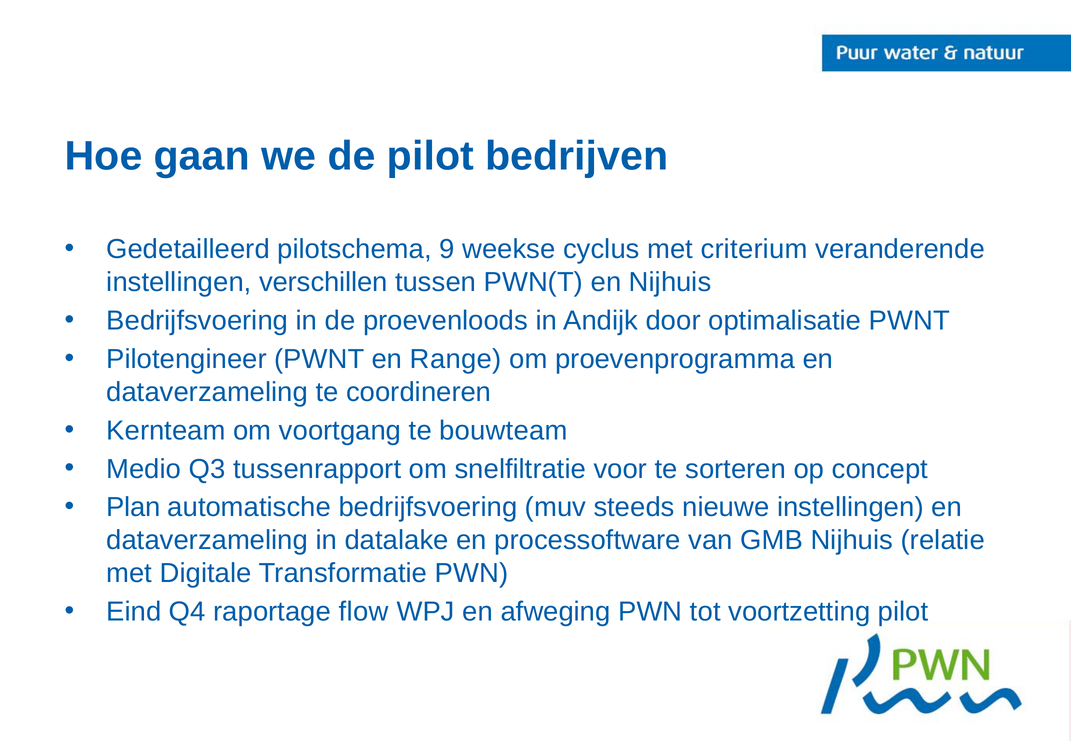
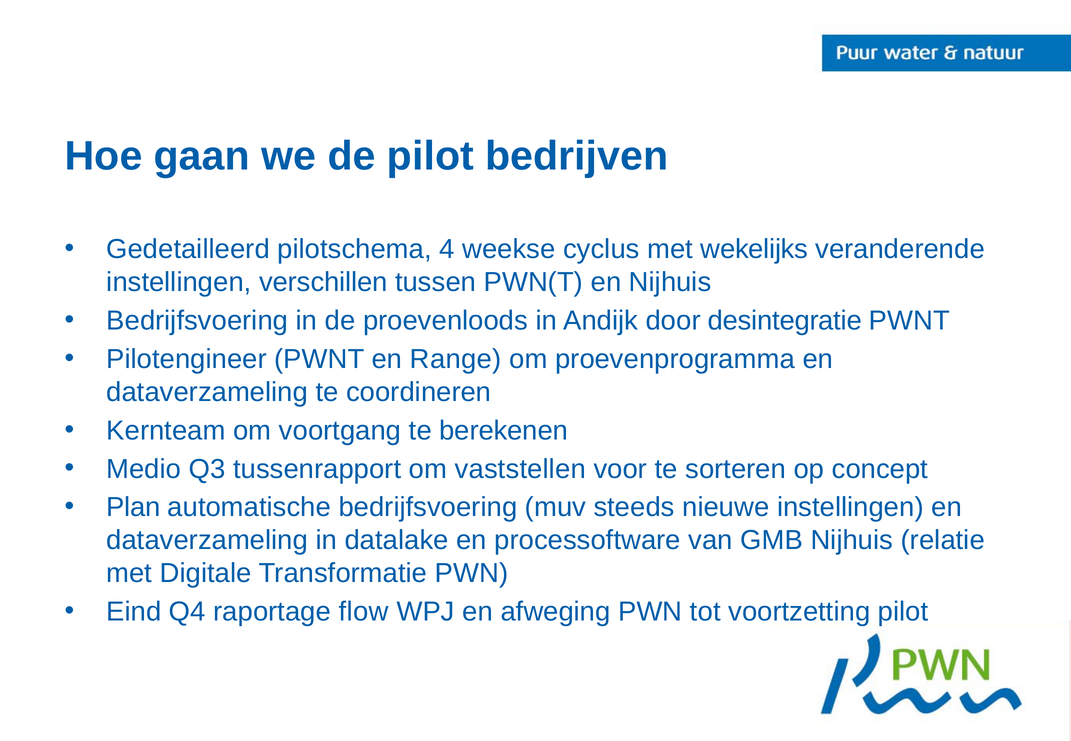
9: 9 -> 4
criterium: criterium -> wekelijks
optimalisatie: optimalisatie -> desintegratie
bouwteam: bouwteam -> berekenen
snelfiltratie: snelfiltratie -> vaststellen
